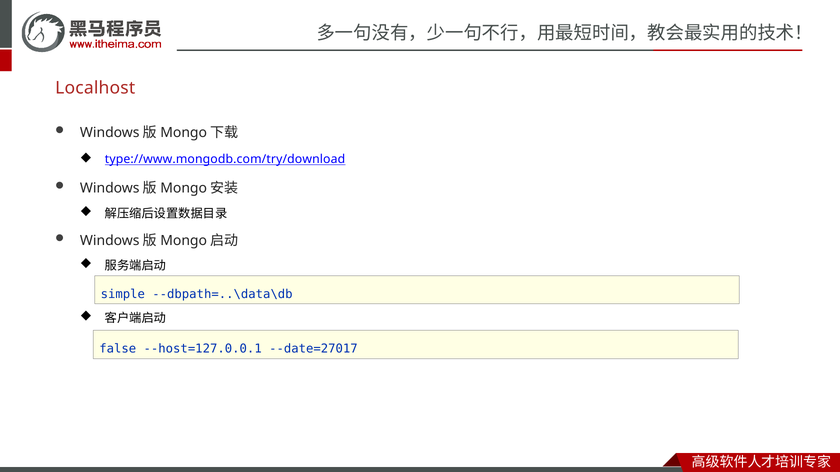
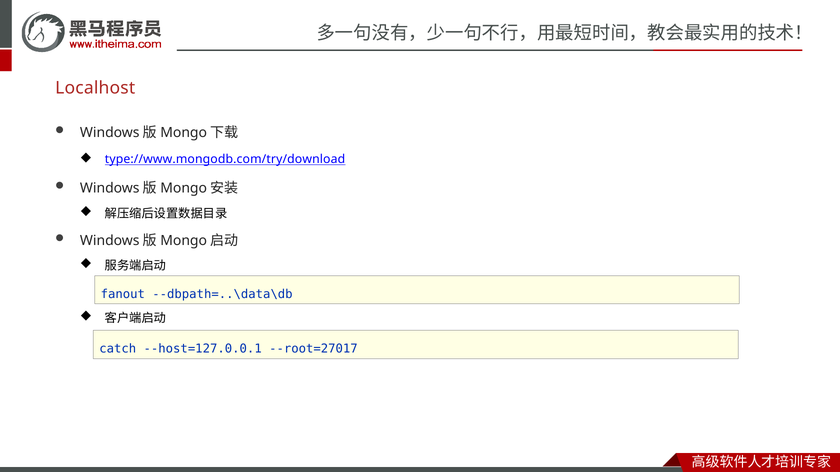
simple: simple -> fanout
false: false -> catch
--date=27017: --date=27017 -> --root=27017
